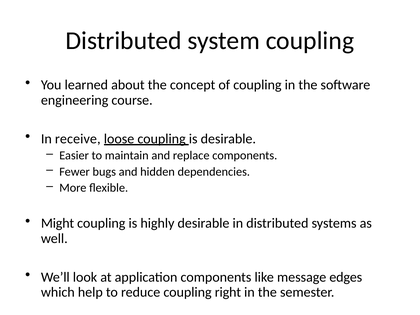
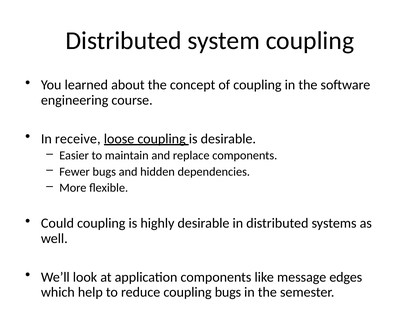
Might: Might -> Could
coupling right: right -> bugs
